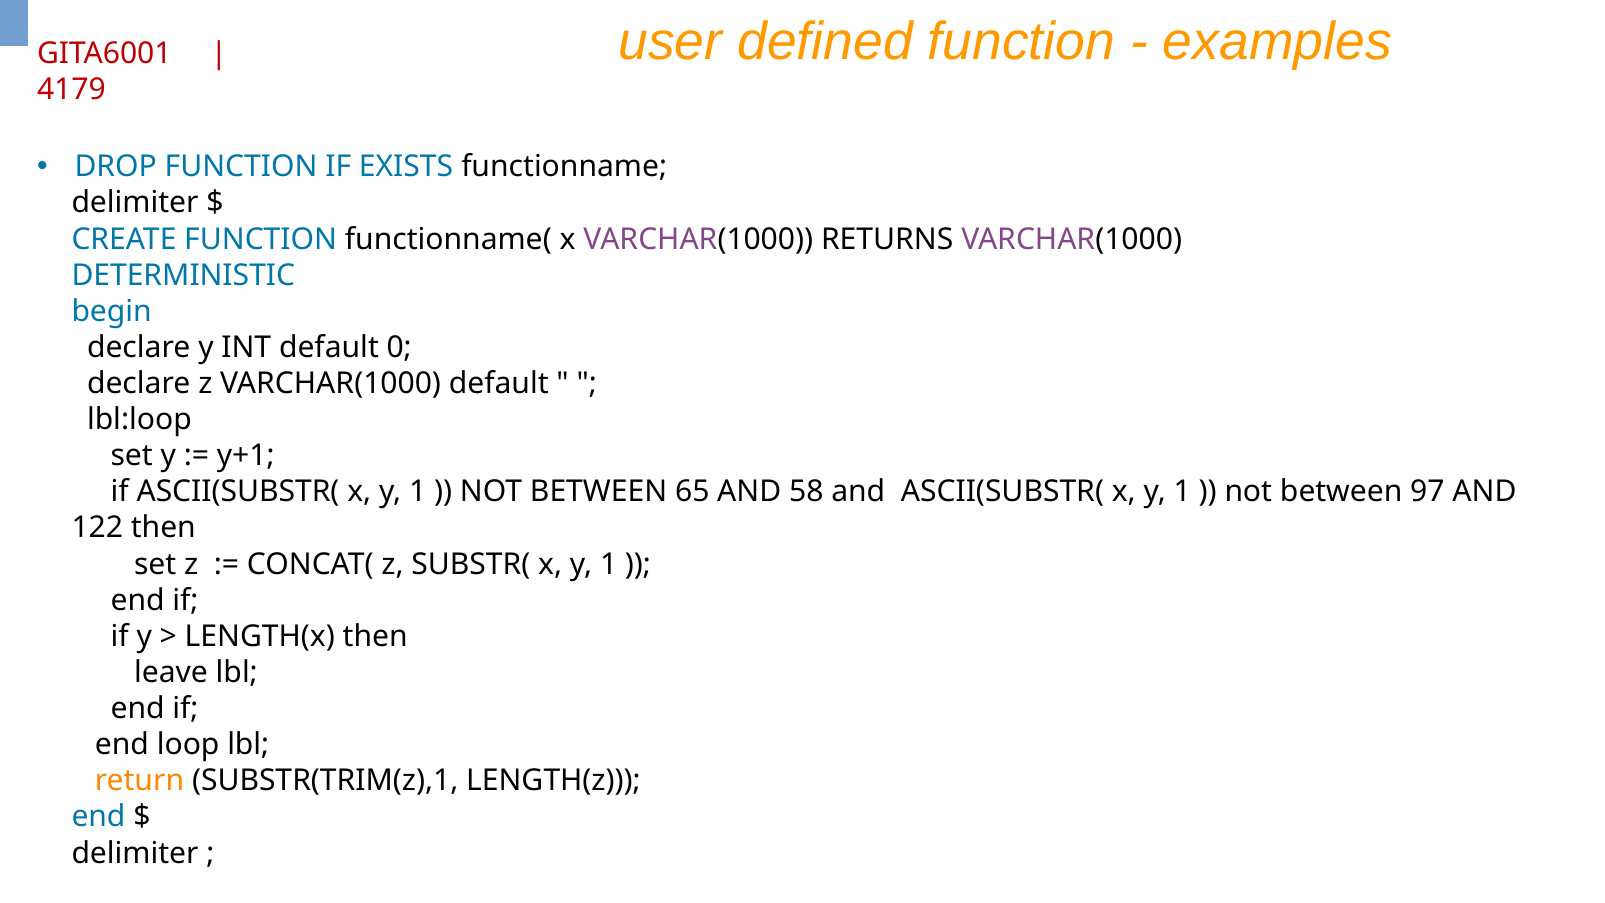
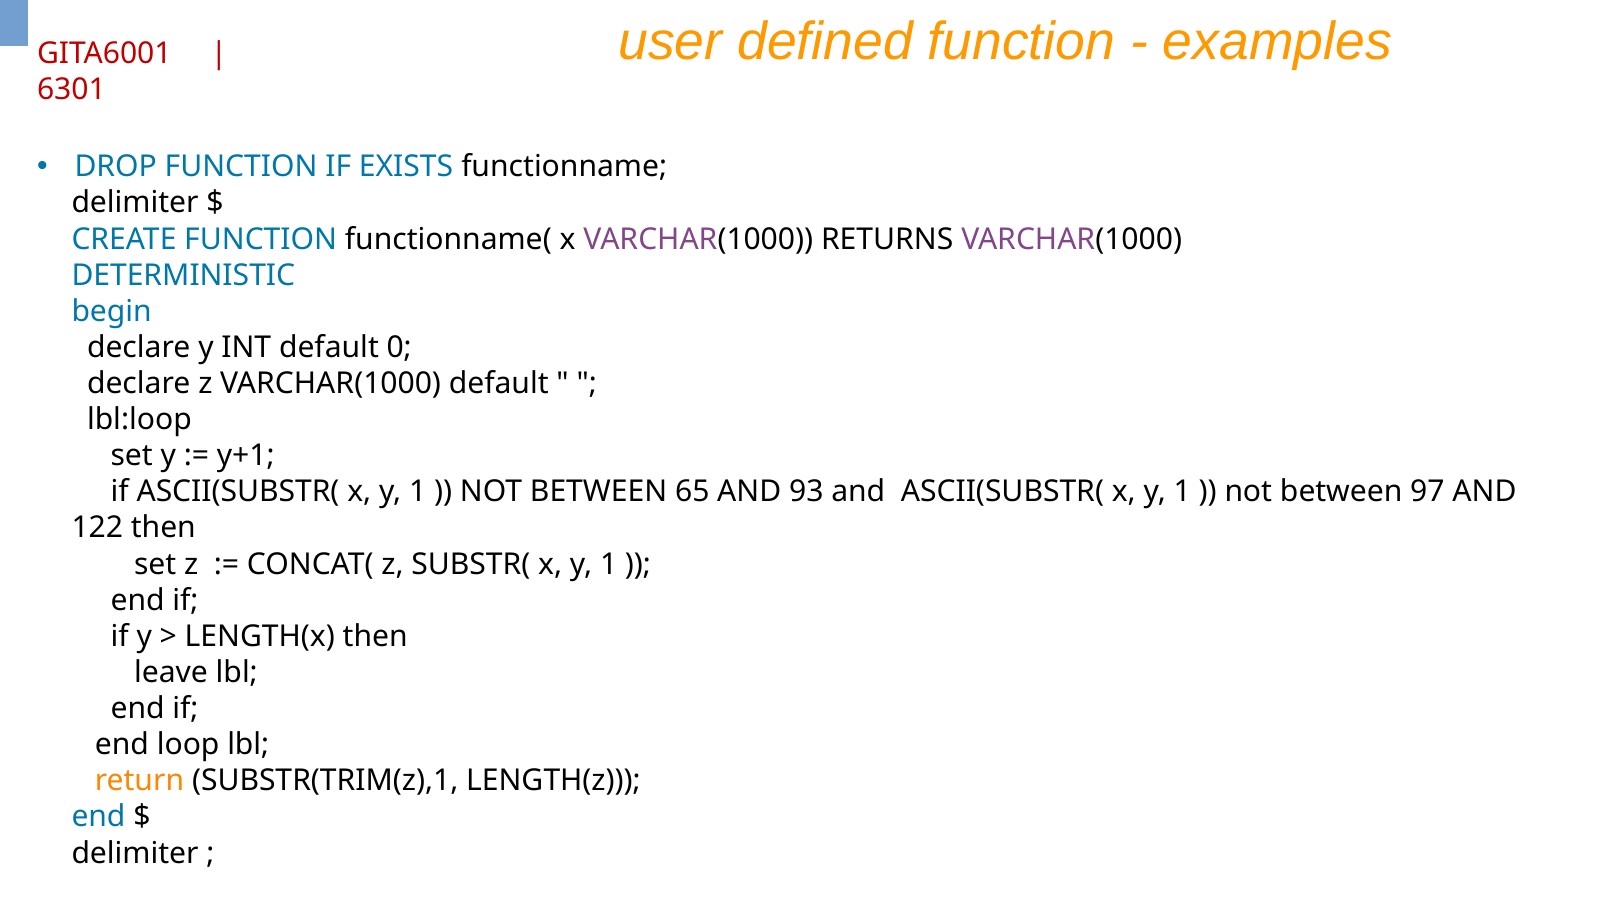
4179: 4179 -> 6301
58: 58 -> 93
